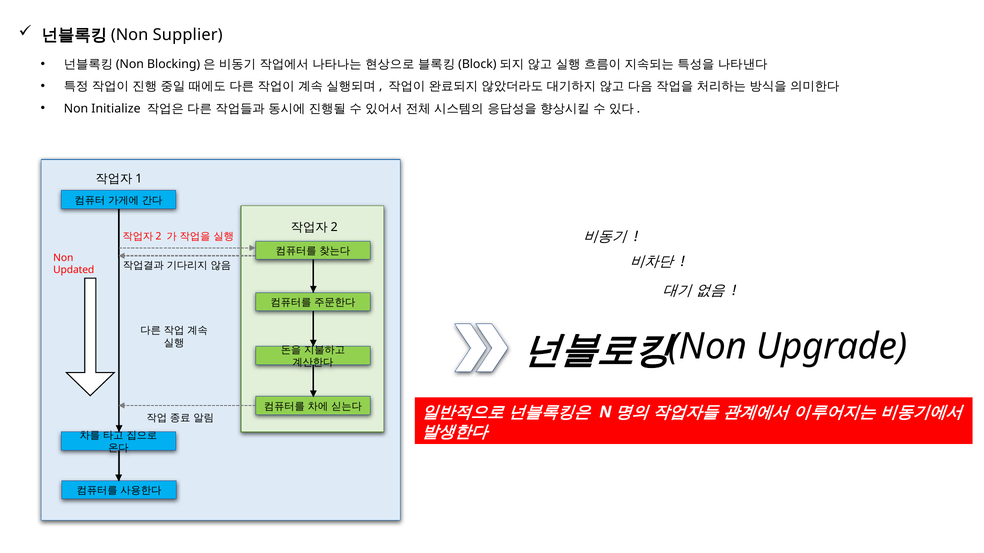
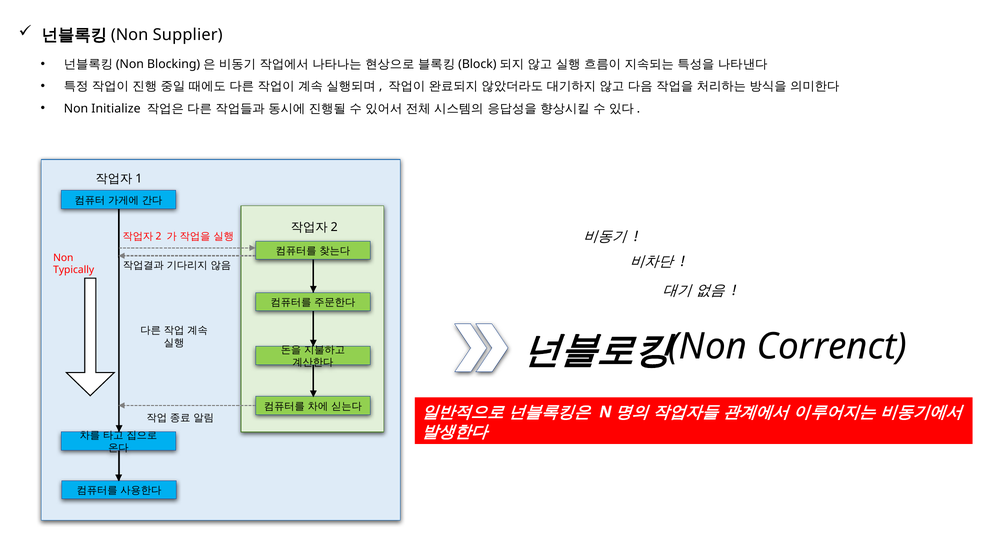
Updated: Updated -> Typically
Upgrade: Upgrade -> Correnct
